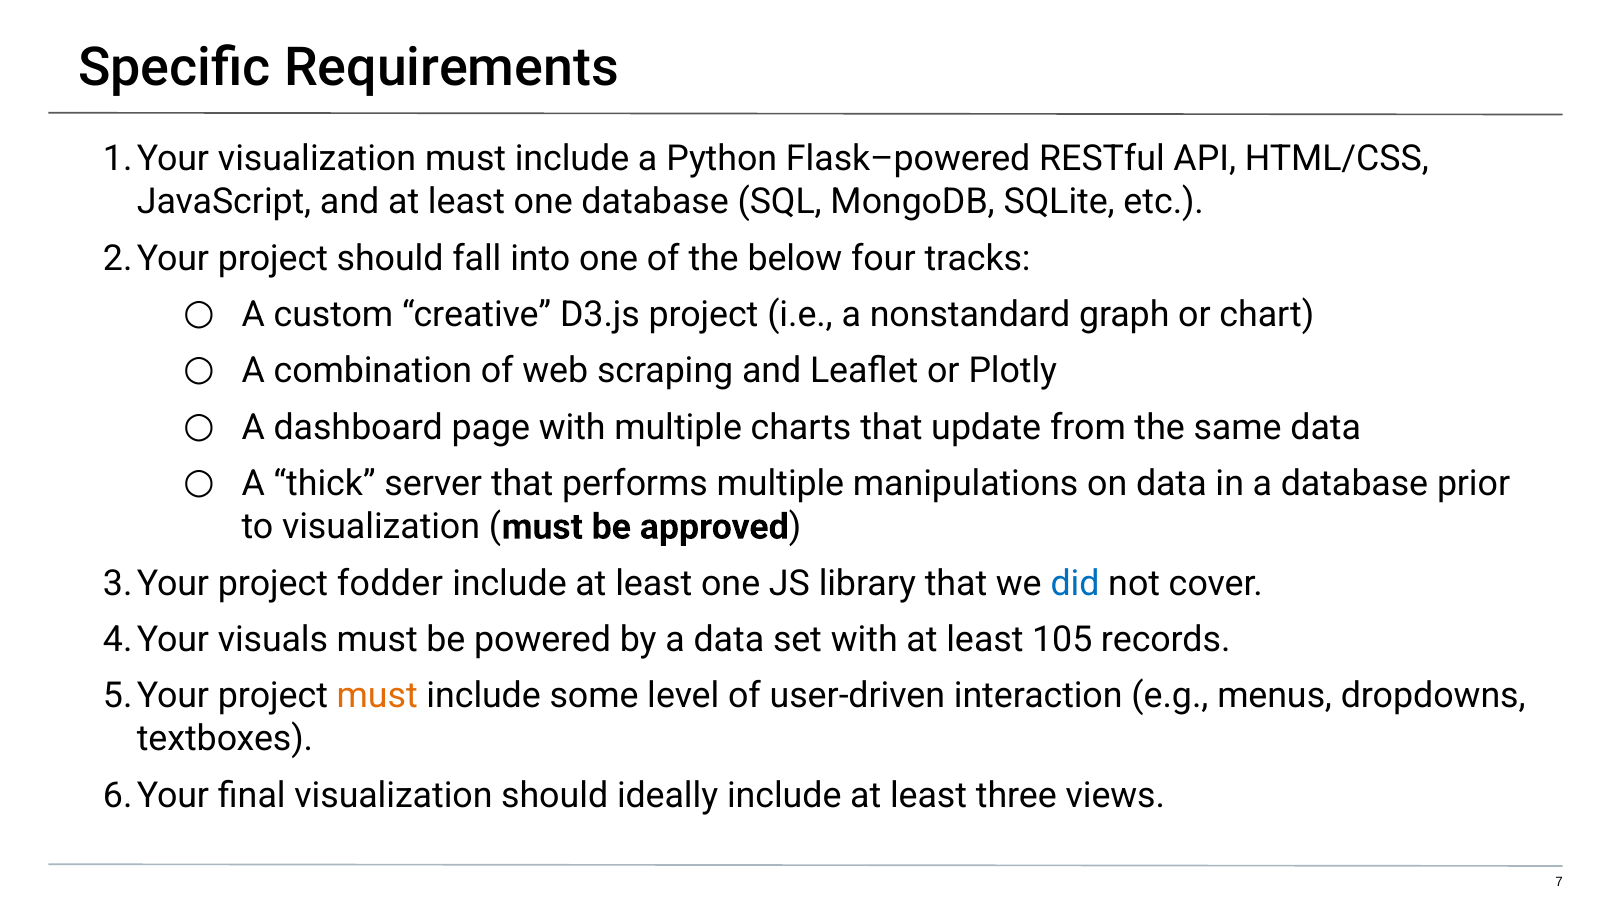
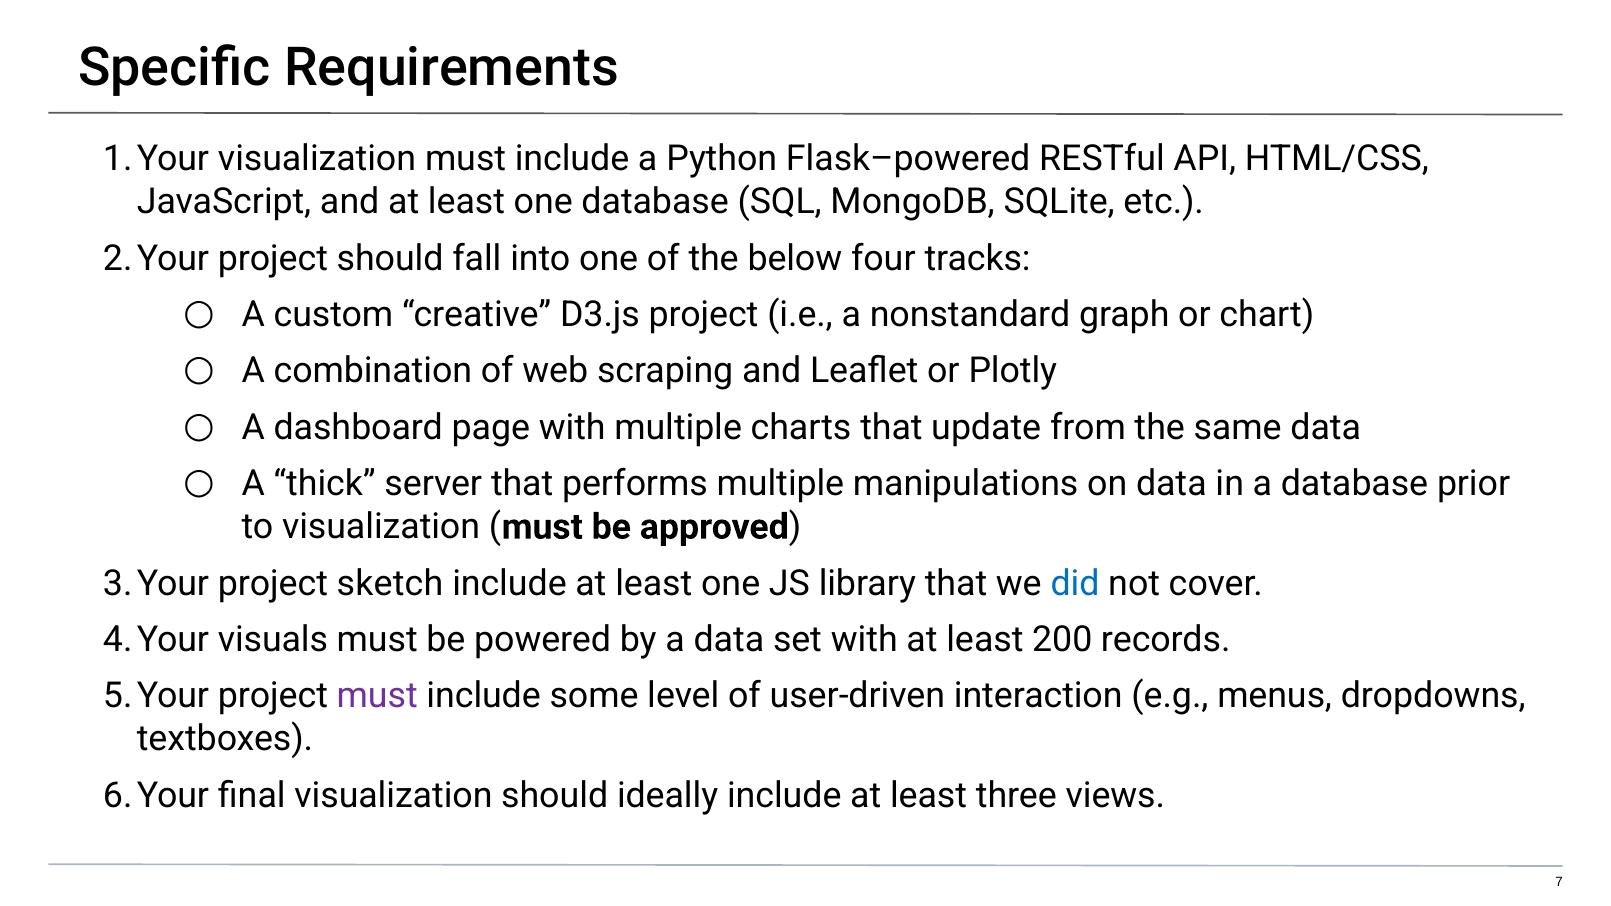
fodder: fodder -> sketch
105: 105 -> 200
must at (377, 696) colour: orange -> purple
